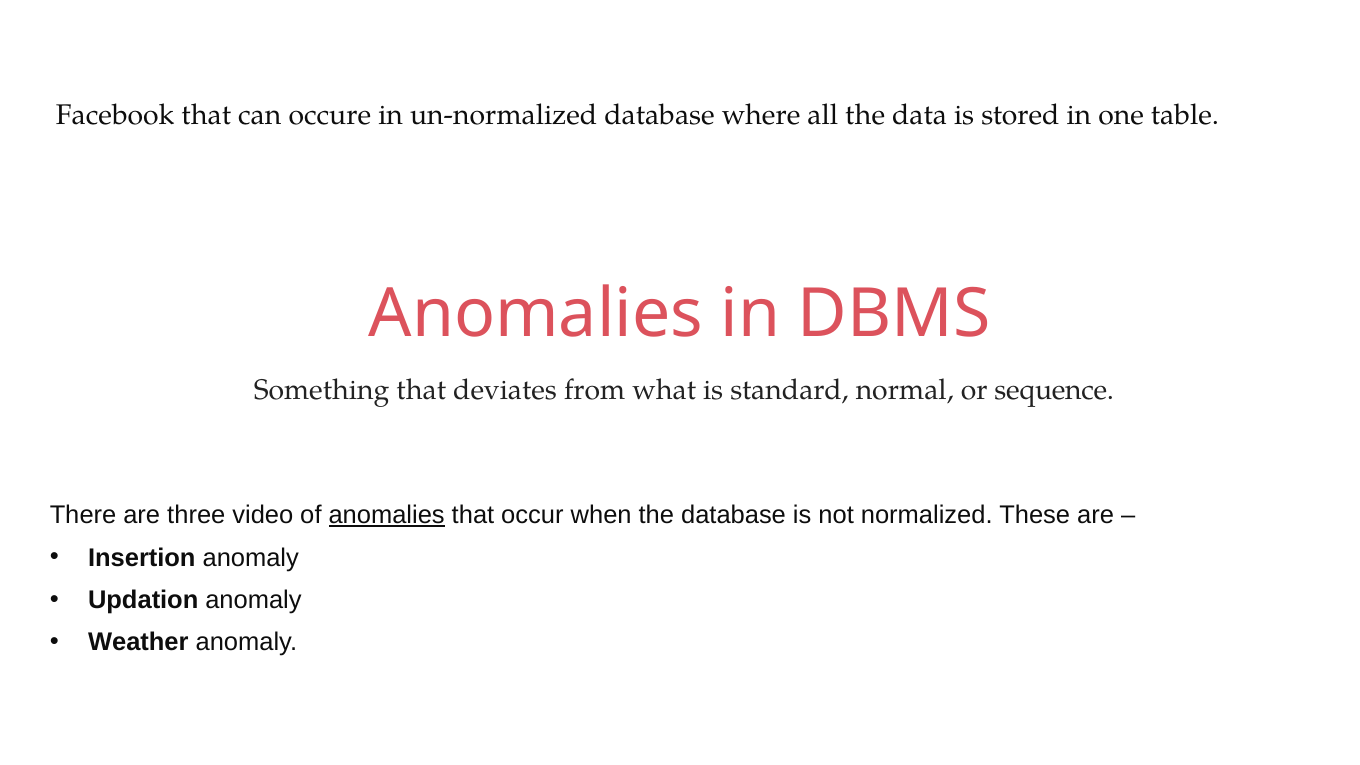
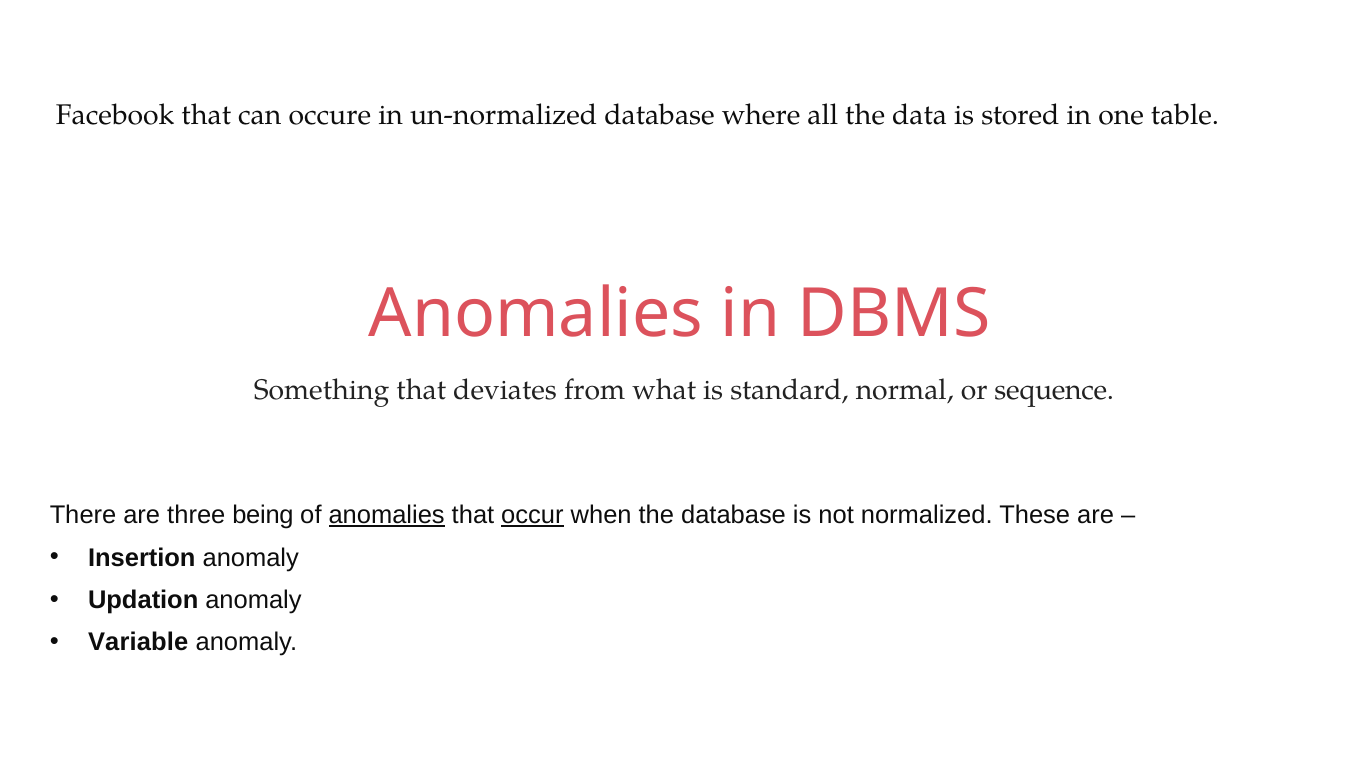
video: video -> being
occur underline: none -> present
Weather: Weather -> Variable
